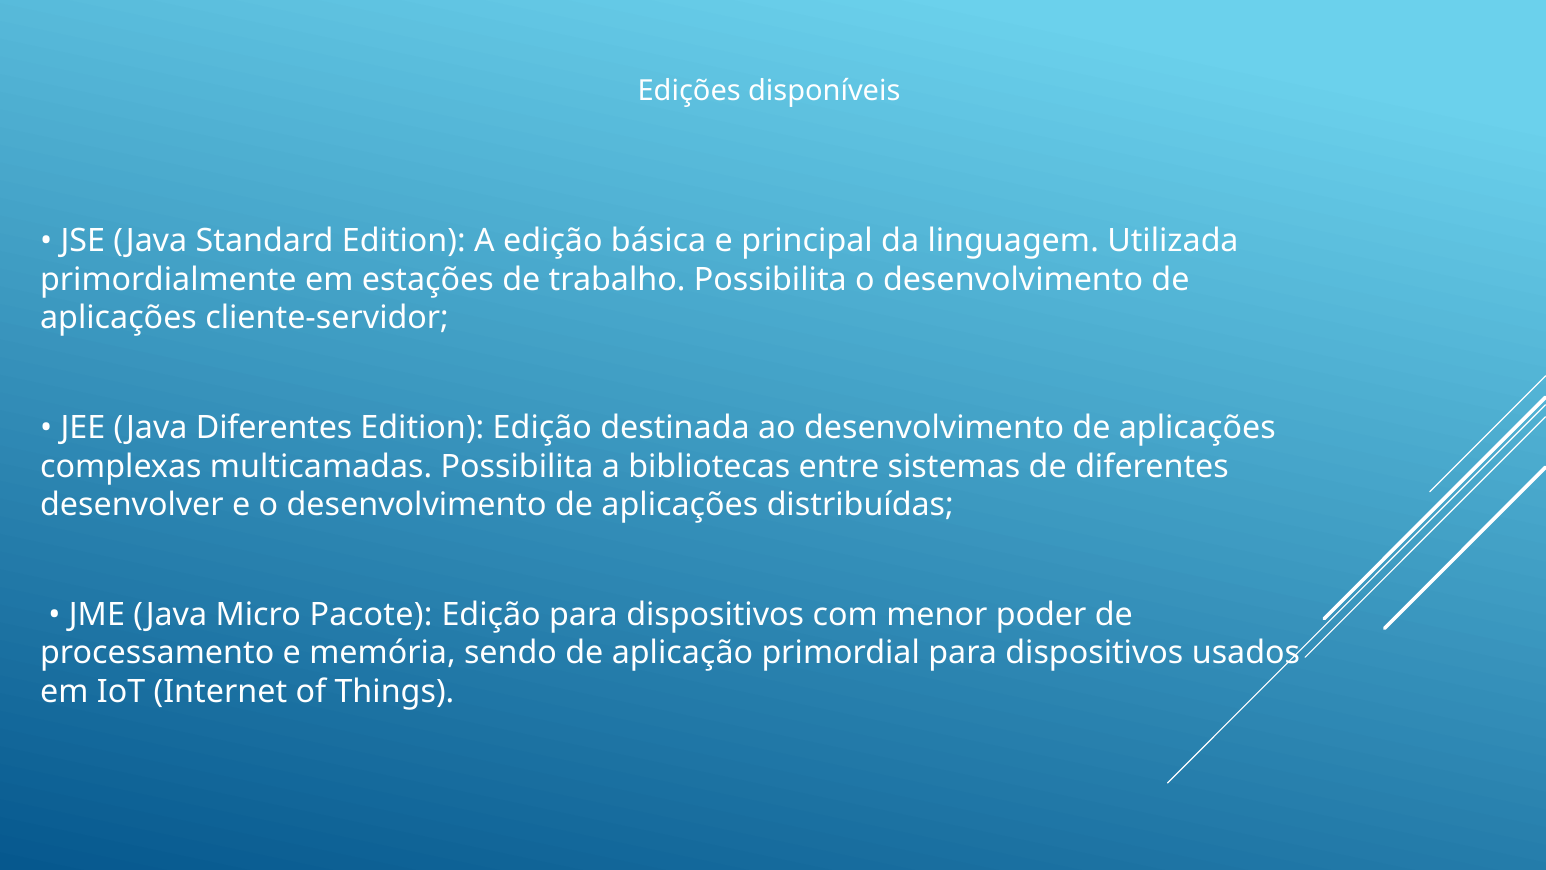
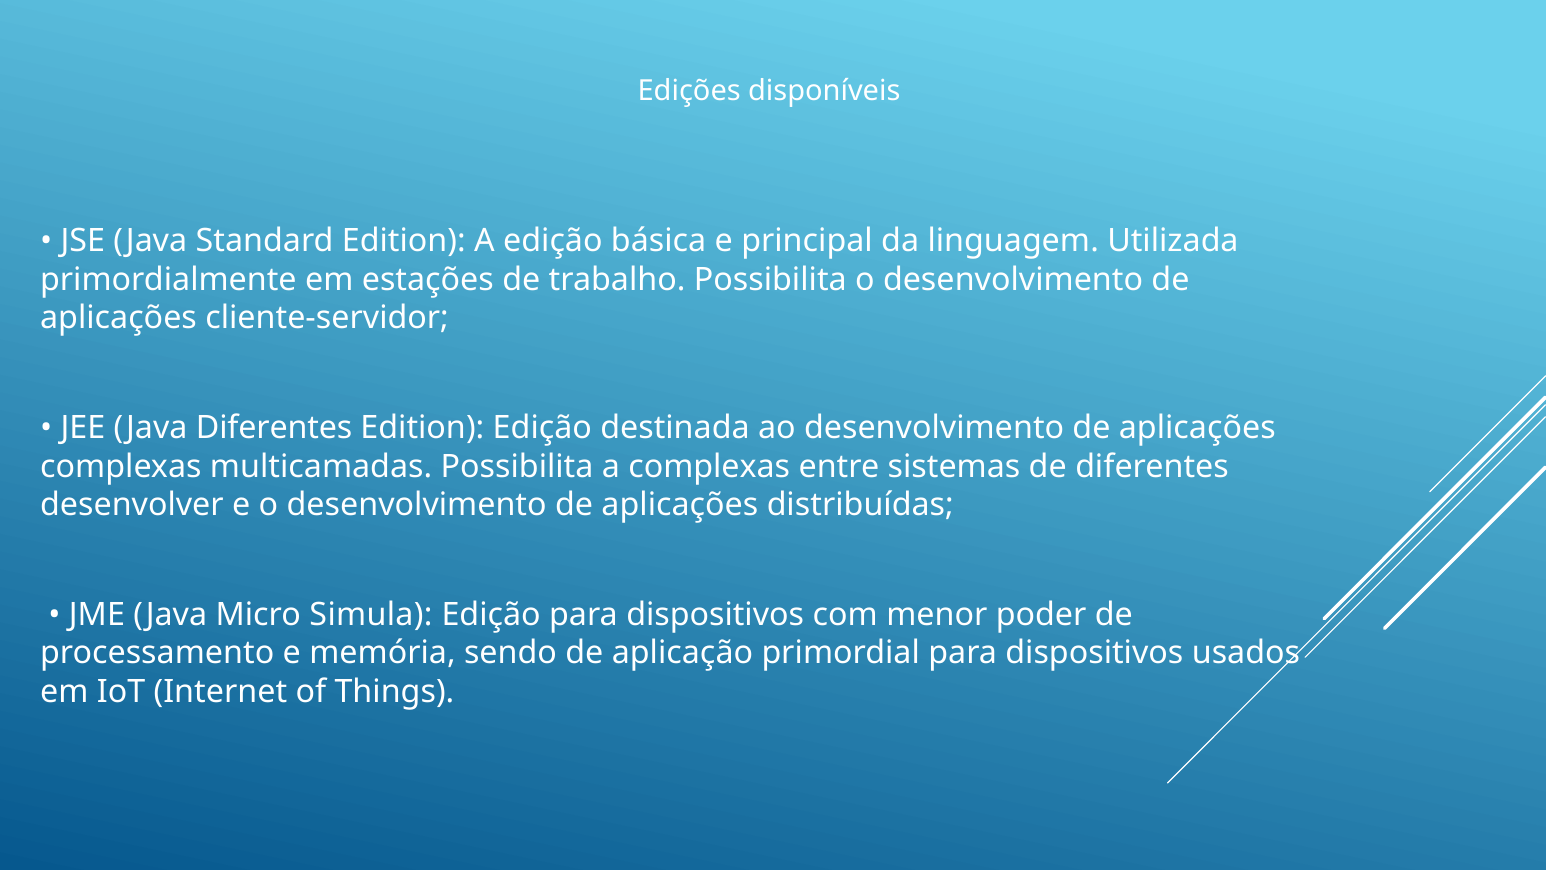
a bibliotecas: bibliotecas -> complexas
Pacote: Pacote -> Simula
